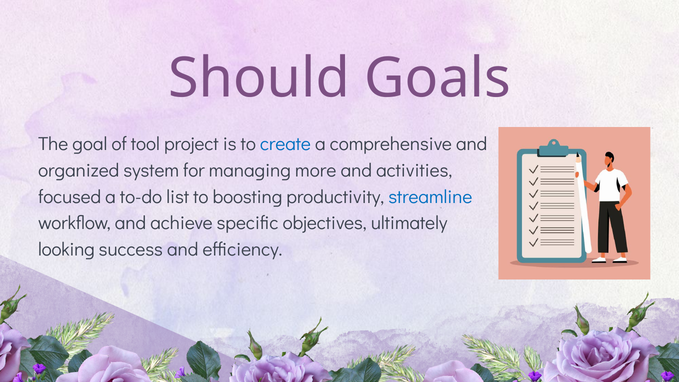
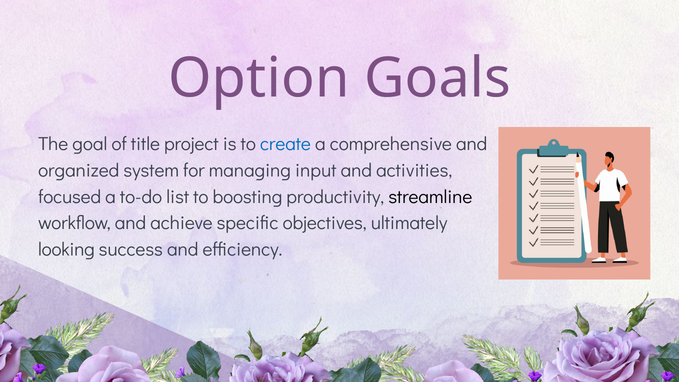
Should: Should -> Option
tool: tool -> title
more: more -> input
streamline colour: blue -> black
